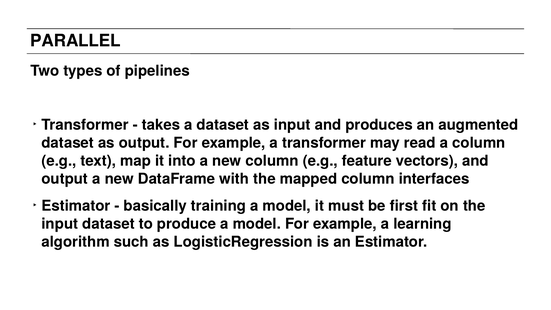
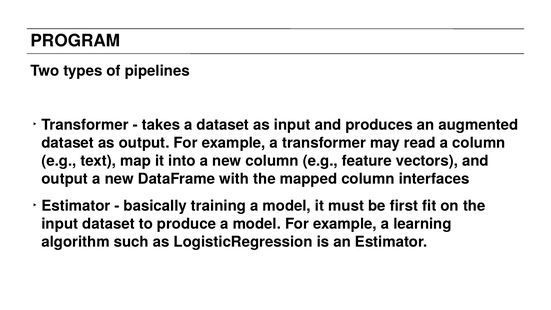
PARALLEL: PARALLEL -> PROGRAM
